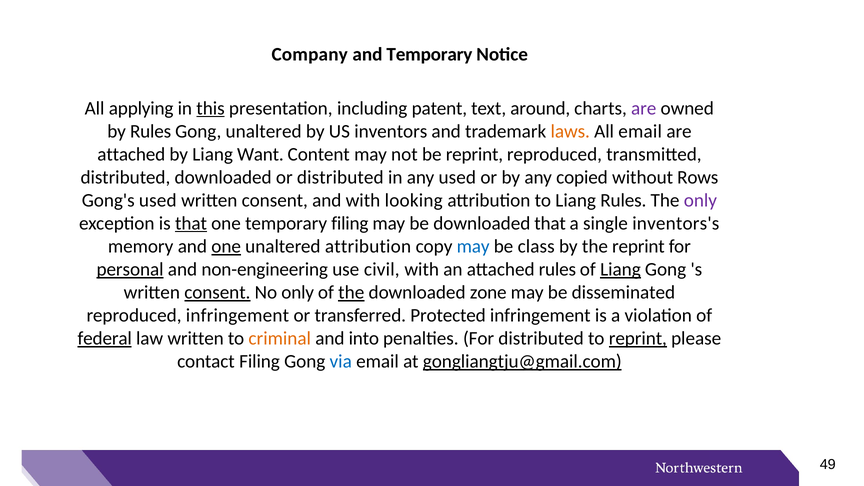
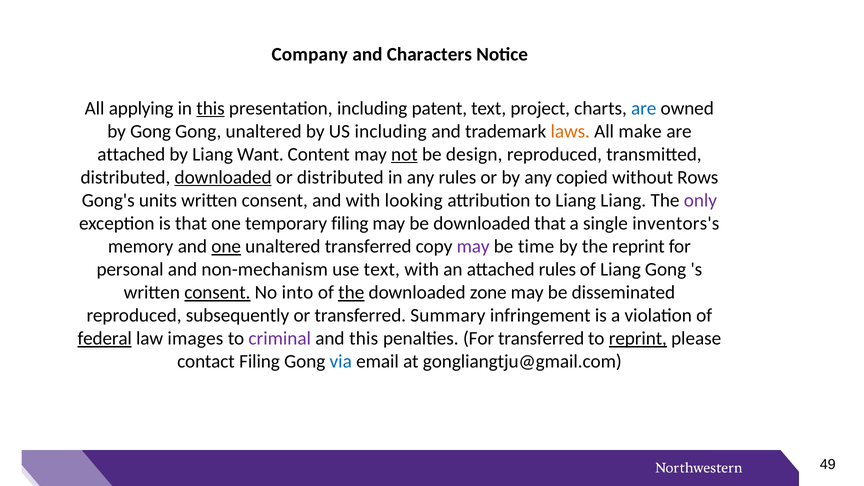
and Temporary: Temporary -> Characters
around: around -> project
are at (644, 108) colour: purple -> blue
by Rules: Rules -> Gong
US inventors: inventors -> including
All email: email -> make
not underline: none -> present
be reprint: reprint -> design
downloaded at (223, 177) underline: none -> present
any used: used -> rules
Gong's used: used -> units
Liang Rules: Rules -> Liang
that at (191, 223) underline: present -> none
unaltered attribution: attribution -> transferred
may at (473, 246) colour: blue -> purple
class: class -> time
personal underline: present -> none
non-engineering: non-engineering -> non-mechanism
use civil: civil -> text
Liang at (620, 269) underline: present -> none
No only: only -> into
reproduced infringement: infringement -> subsequently
Protected: Protected -> Summary
law written: written -> images
criminal colour: orange -> purple
and into: into -> this
For distributed: distributed -> transferred
gongliangtju@gmail.com underline: present -> none
